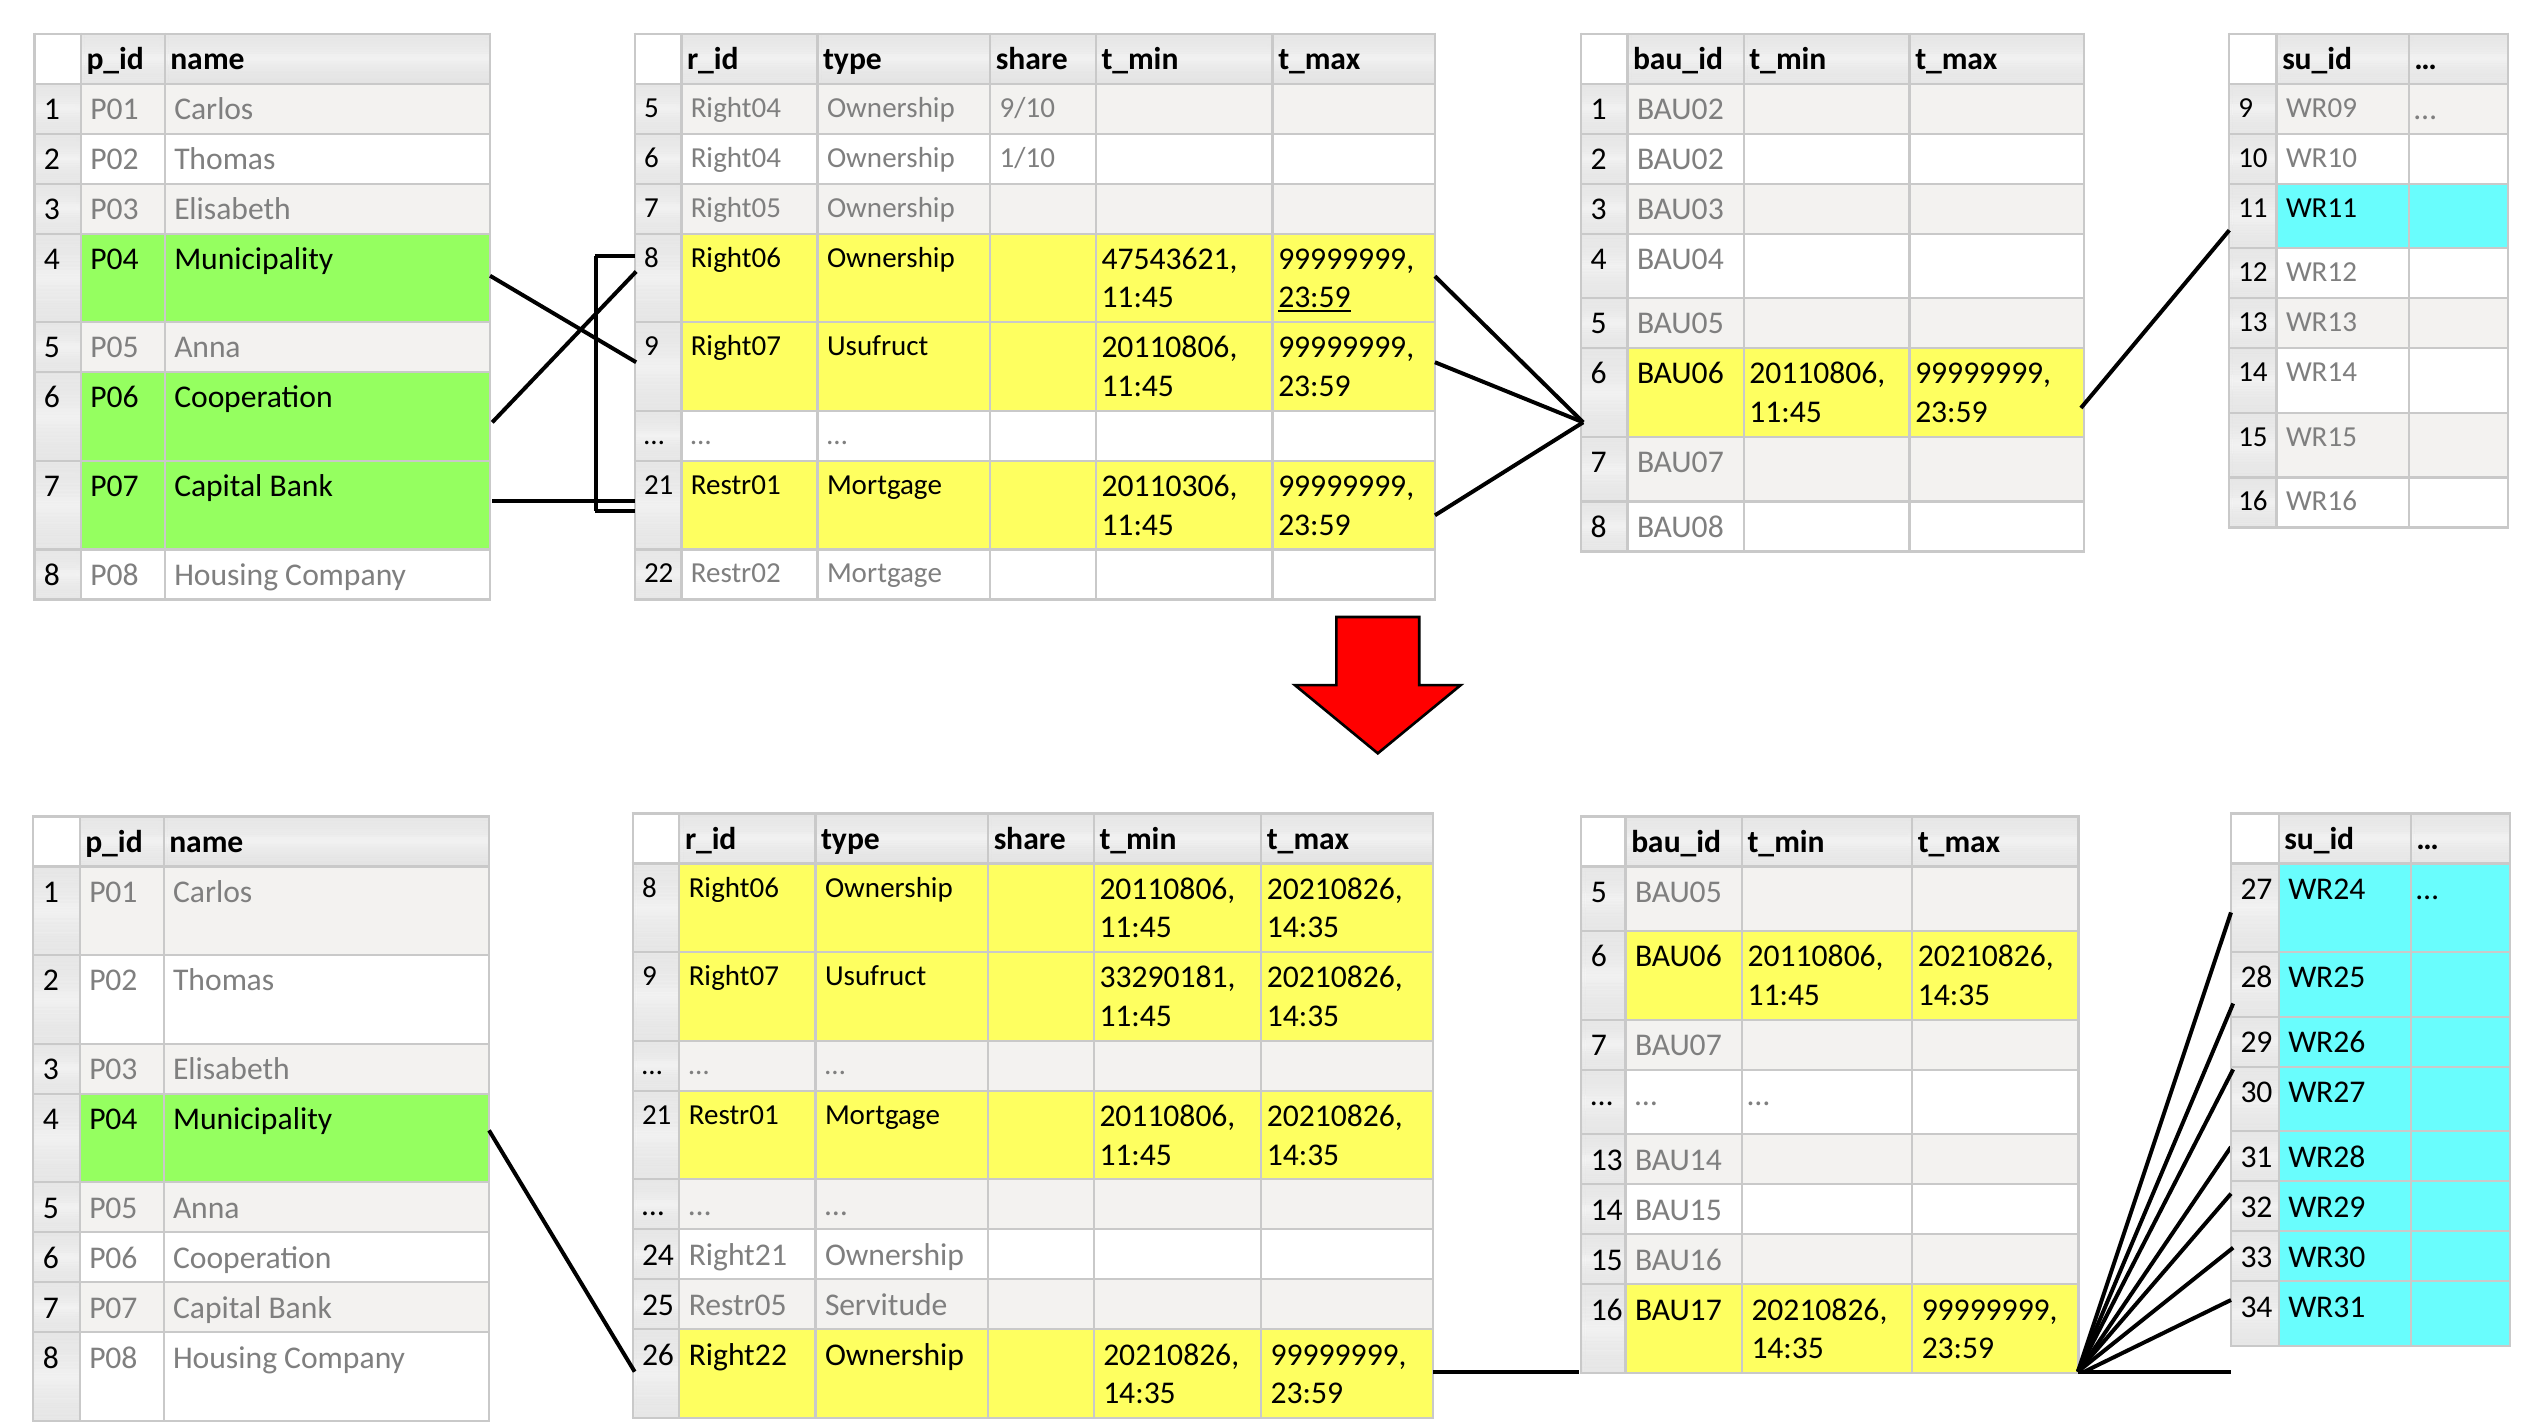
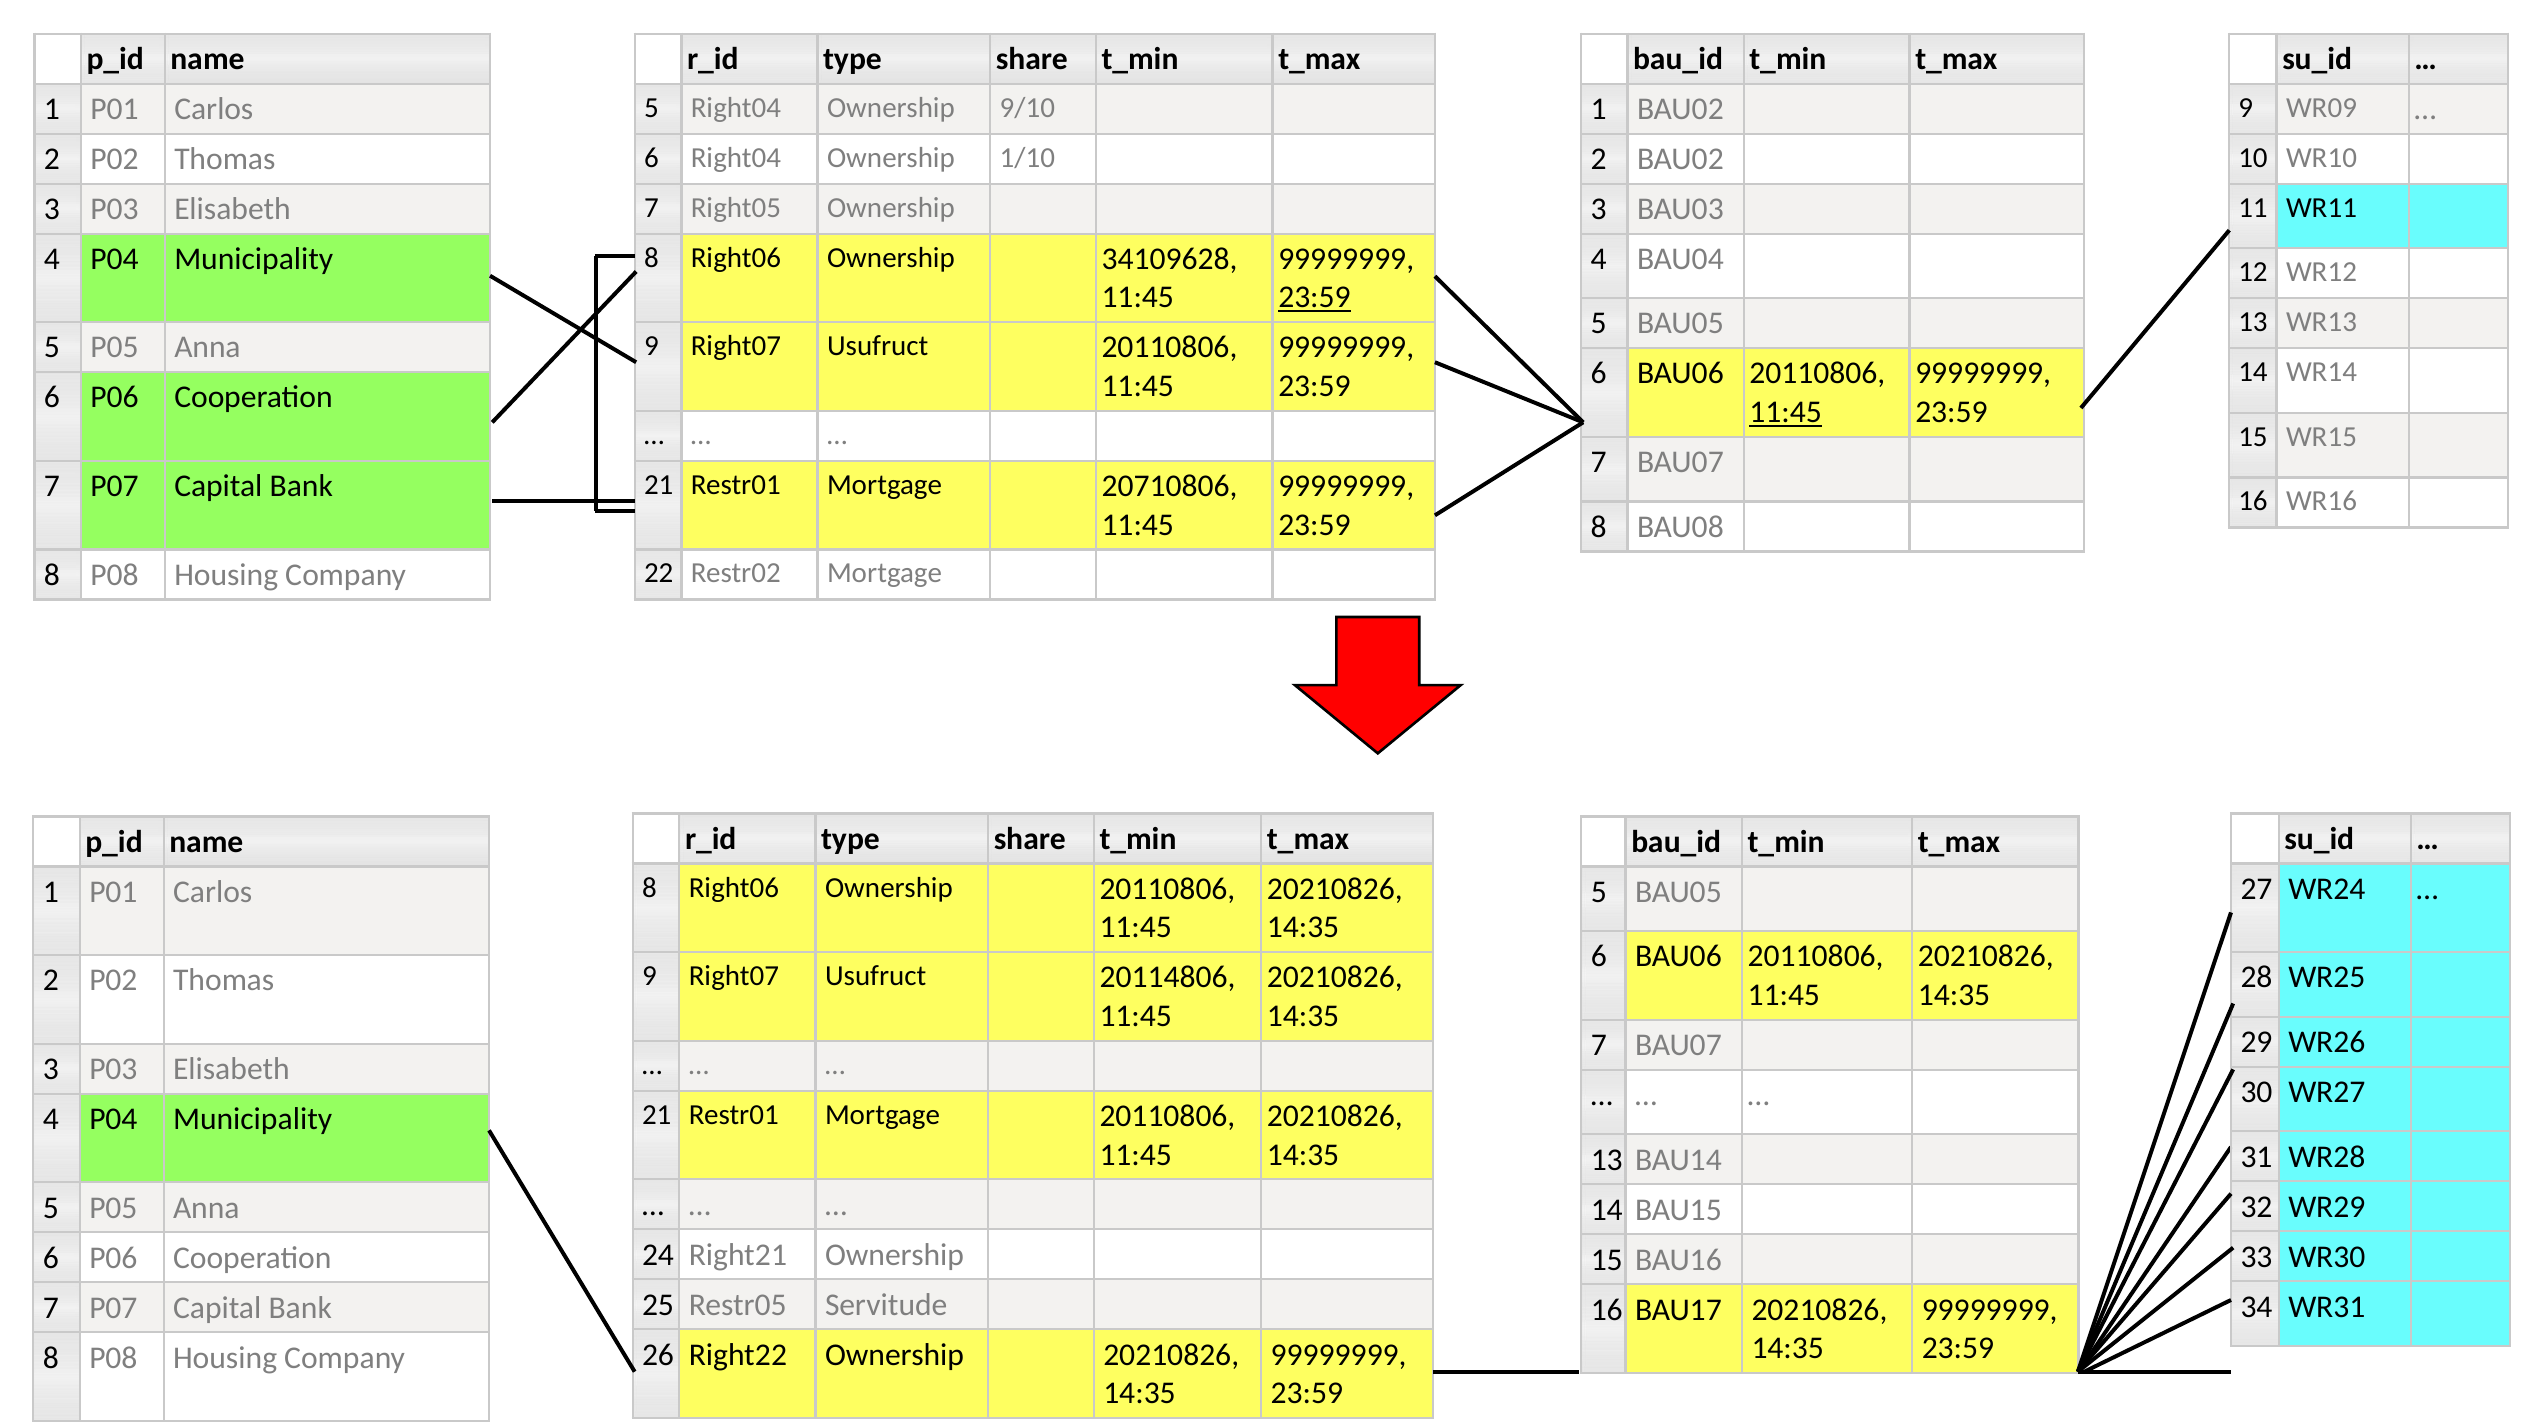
47543621: 47543621 -> 34109628
11:45 at (1786, 412) underline: none -> present
20110306: 20110306 -> 20710806
33290181: 33290181 -> 20114806
